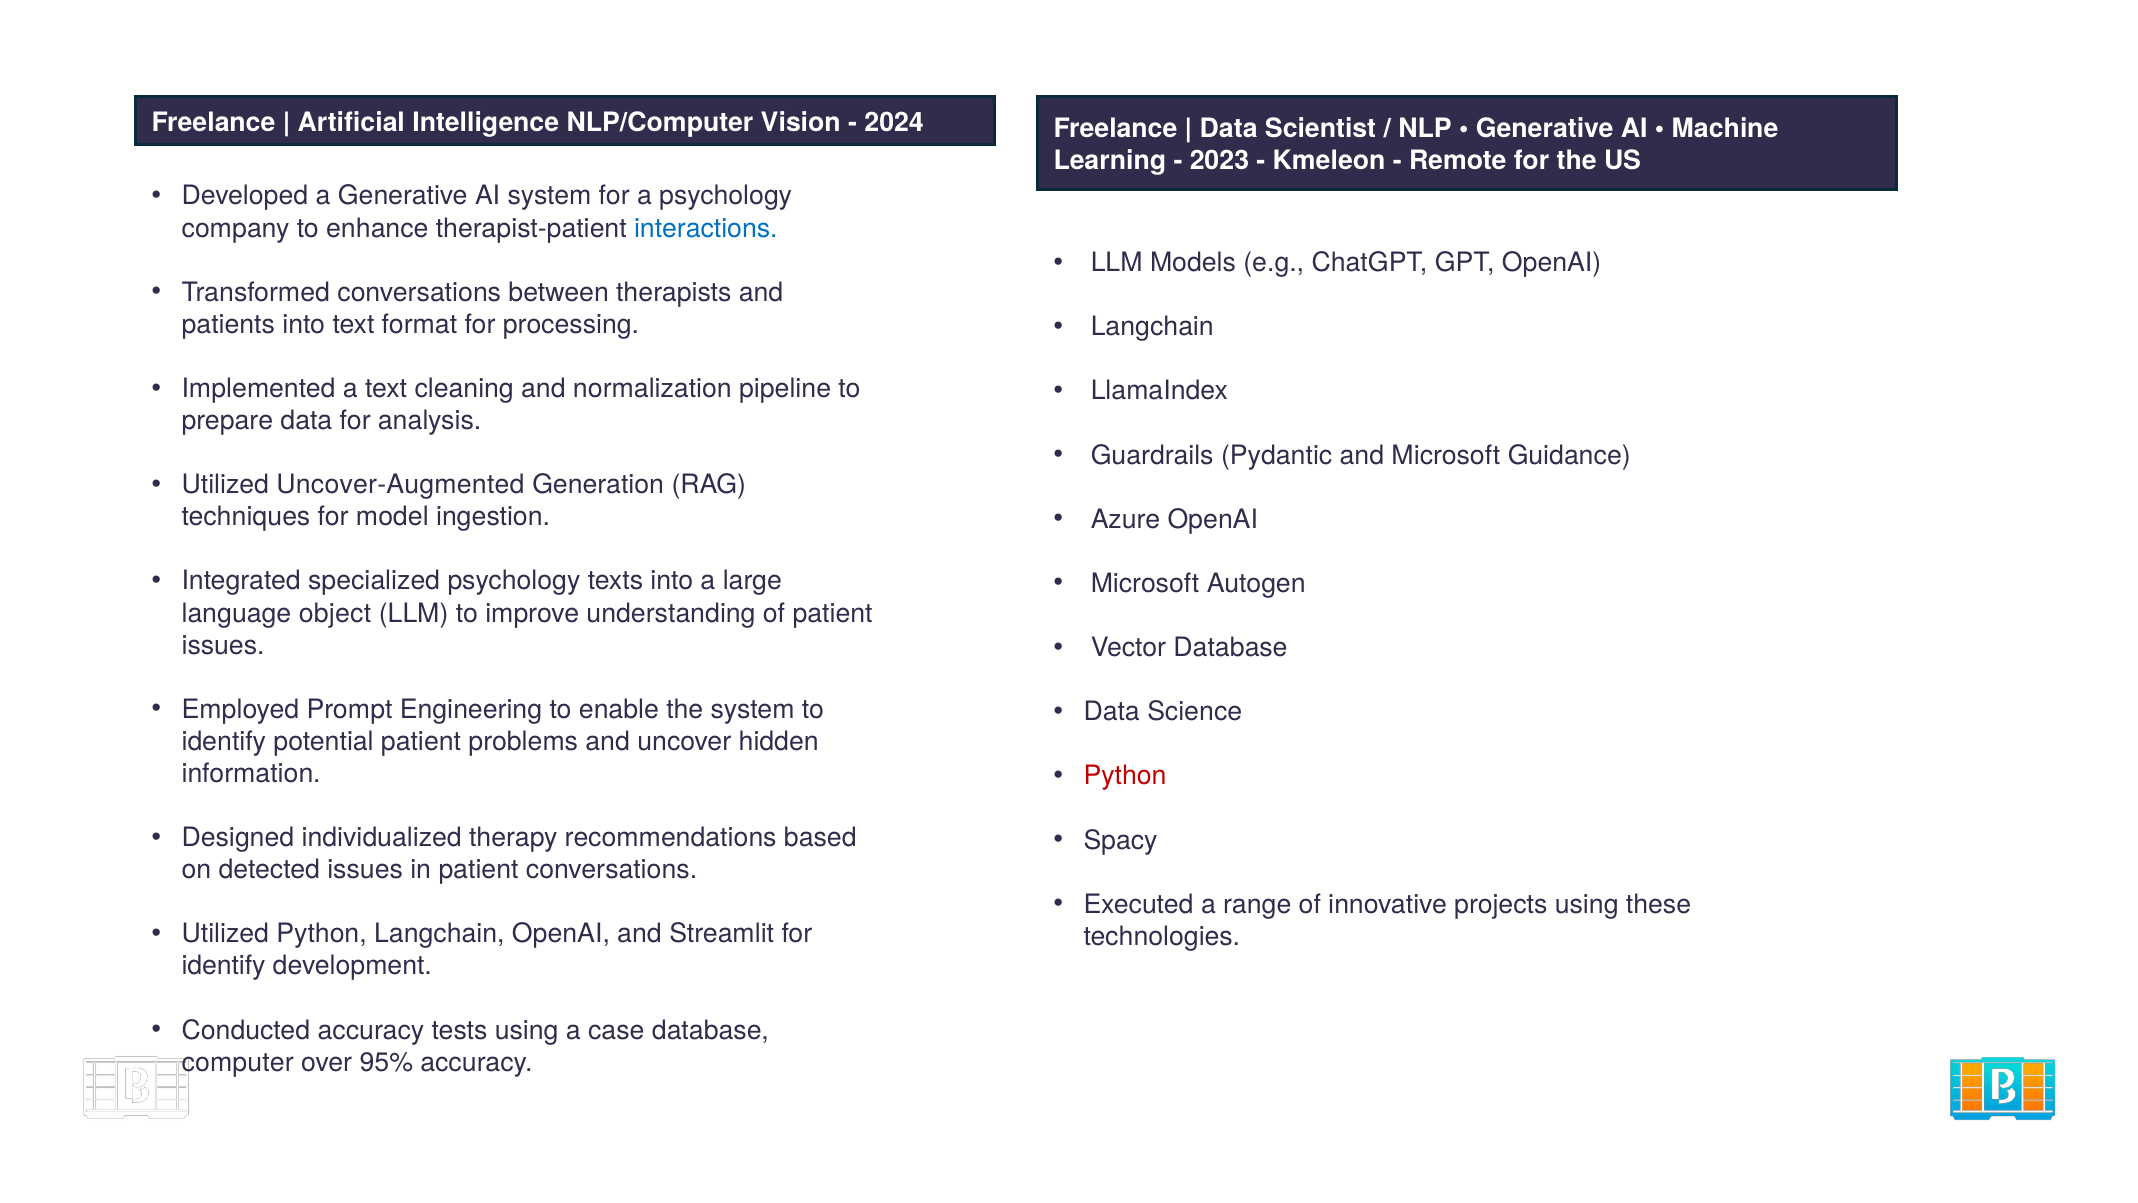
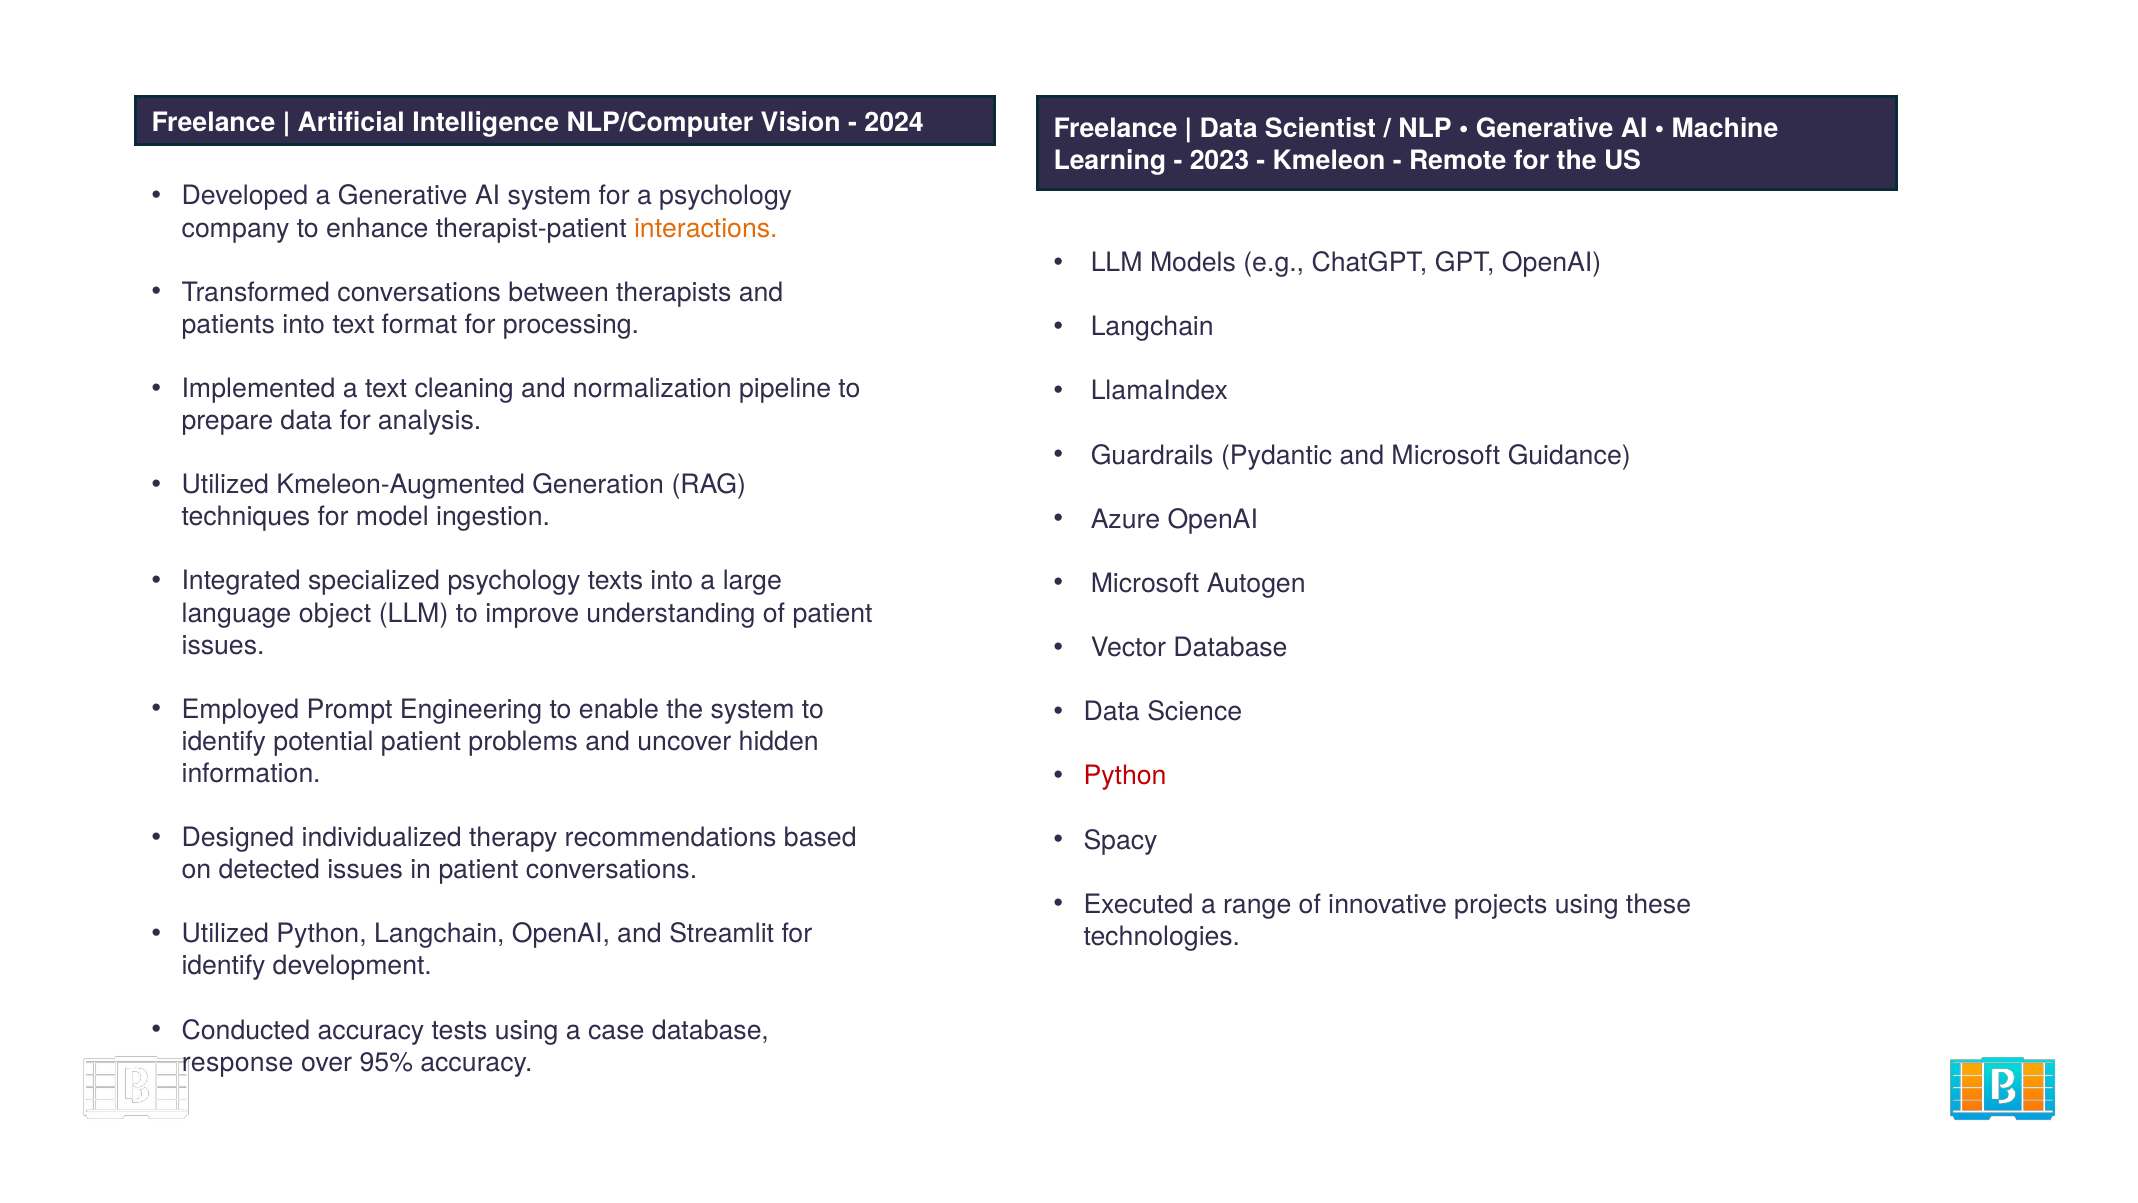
interactions colour: blue -> orange
Uncover-Augmented: Uncover-Augmented -> Kmeleon-Augmented
computer: computer -> response
